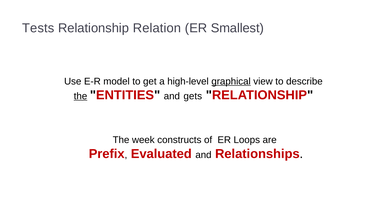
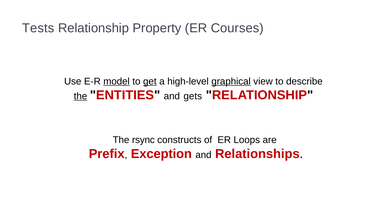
Relation: Relation -> Property
Smallest: Smallest -> Courses
model underline: none -> present
get underline: none -> present
week: week -> rsync
Evaluated: Evaluated -> Exception
